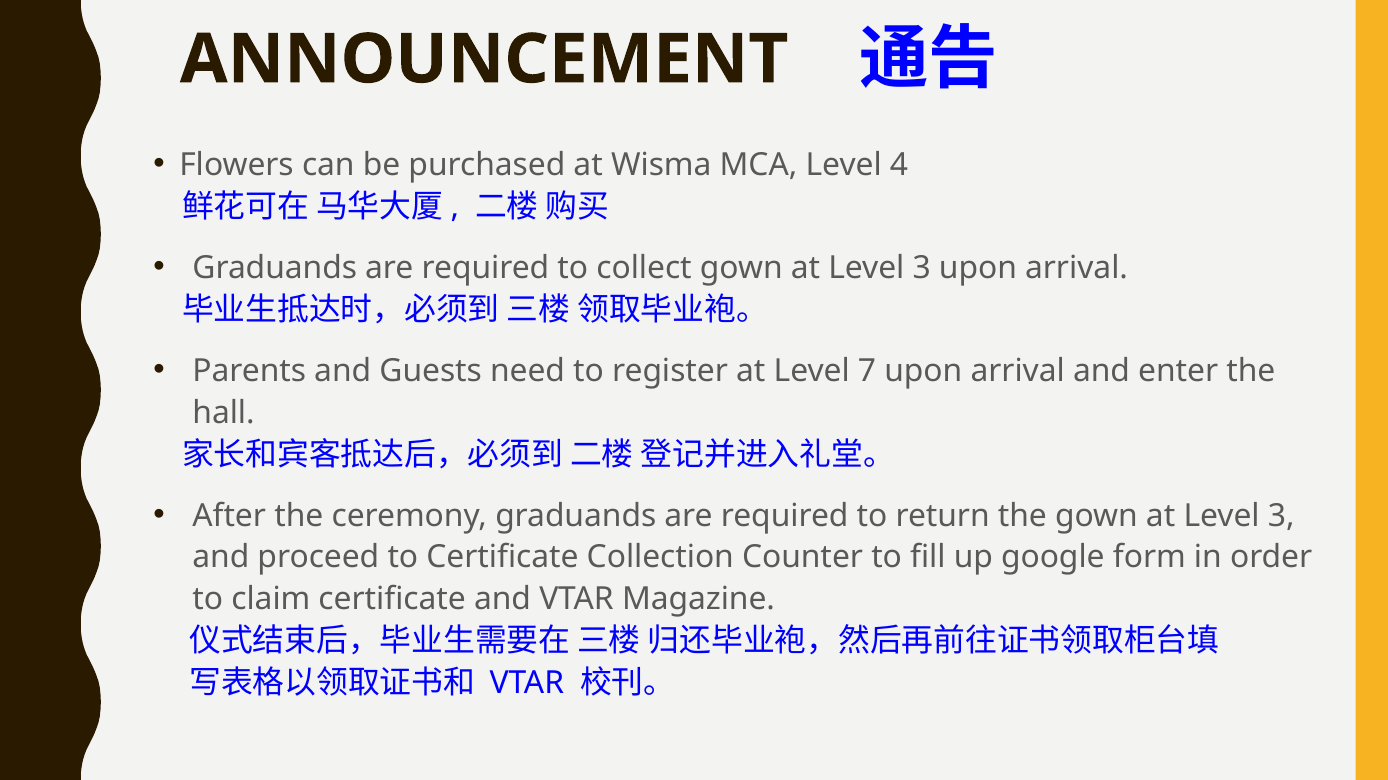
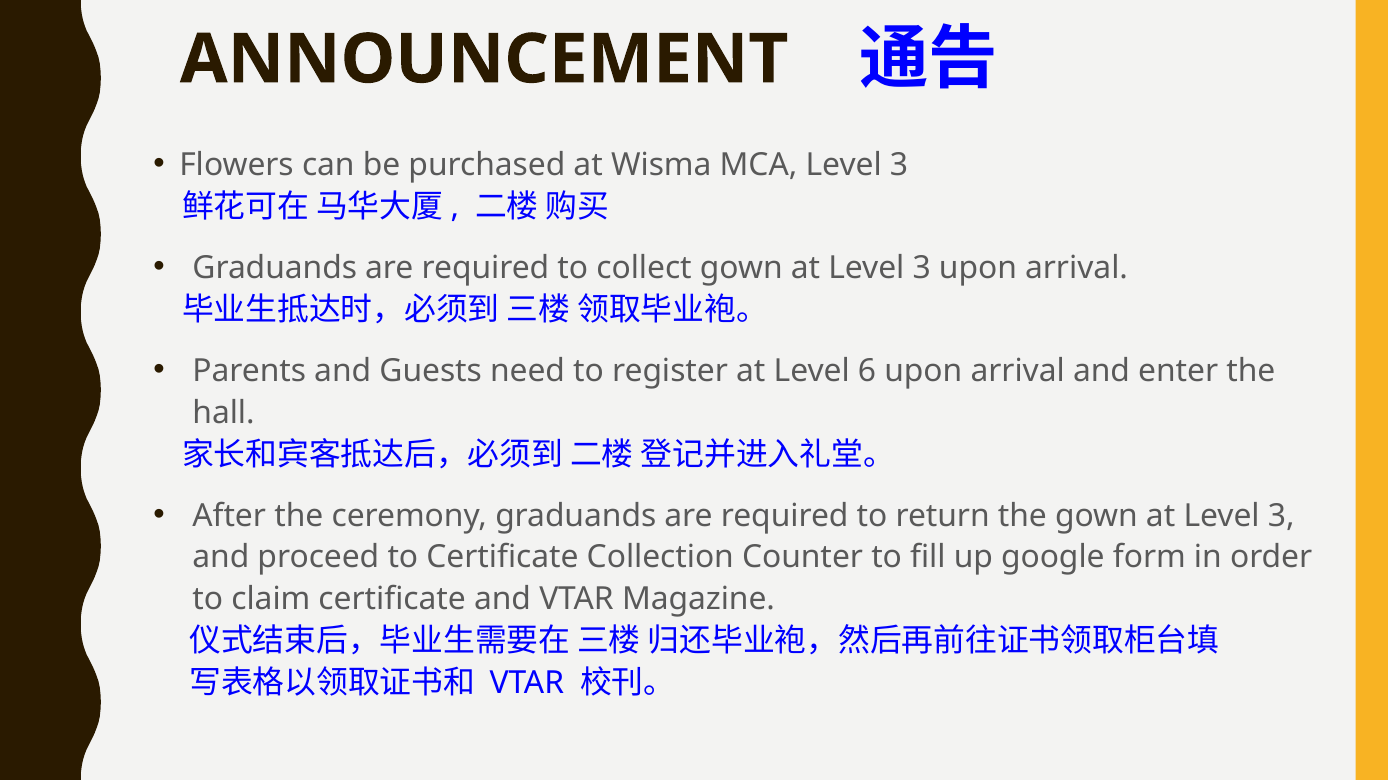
MCA Level 4: 4 -> 3
7: 7 -> 6
